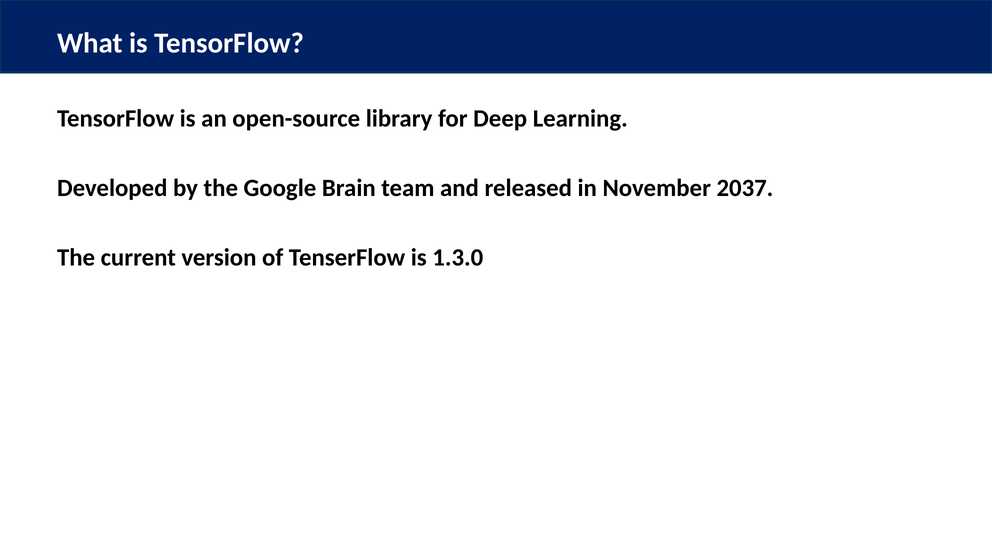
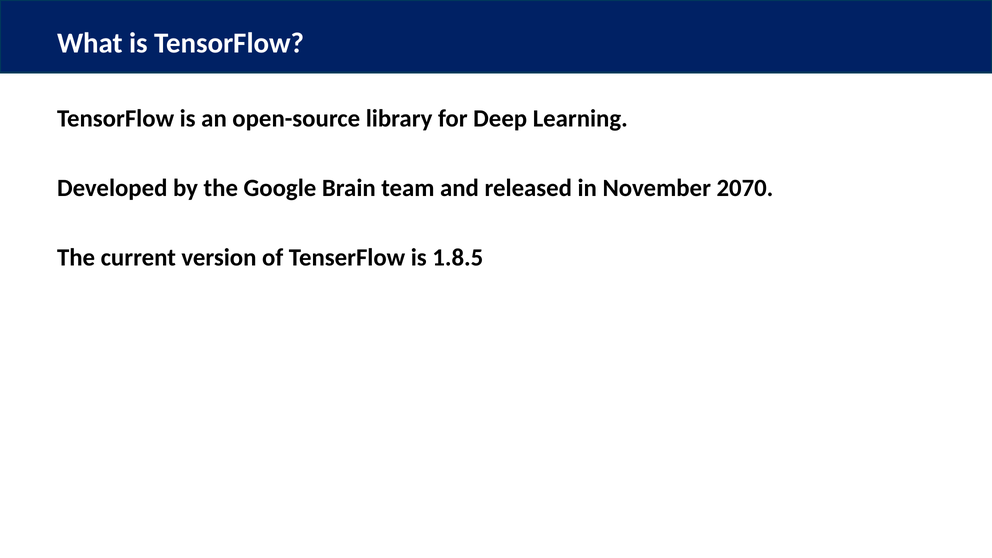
2037: 2037 -> 2070
1.3.0: 1.3.0 -> 1.8.5
